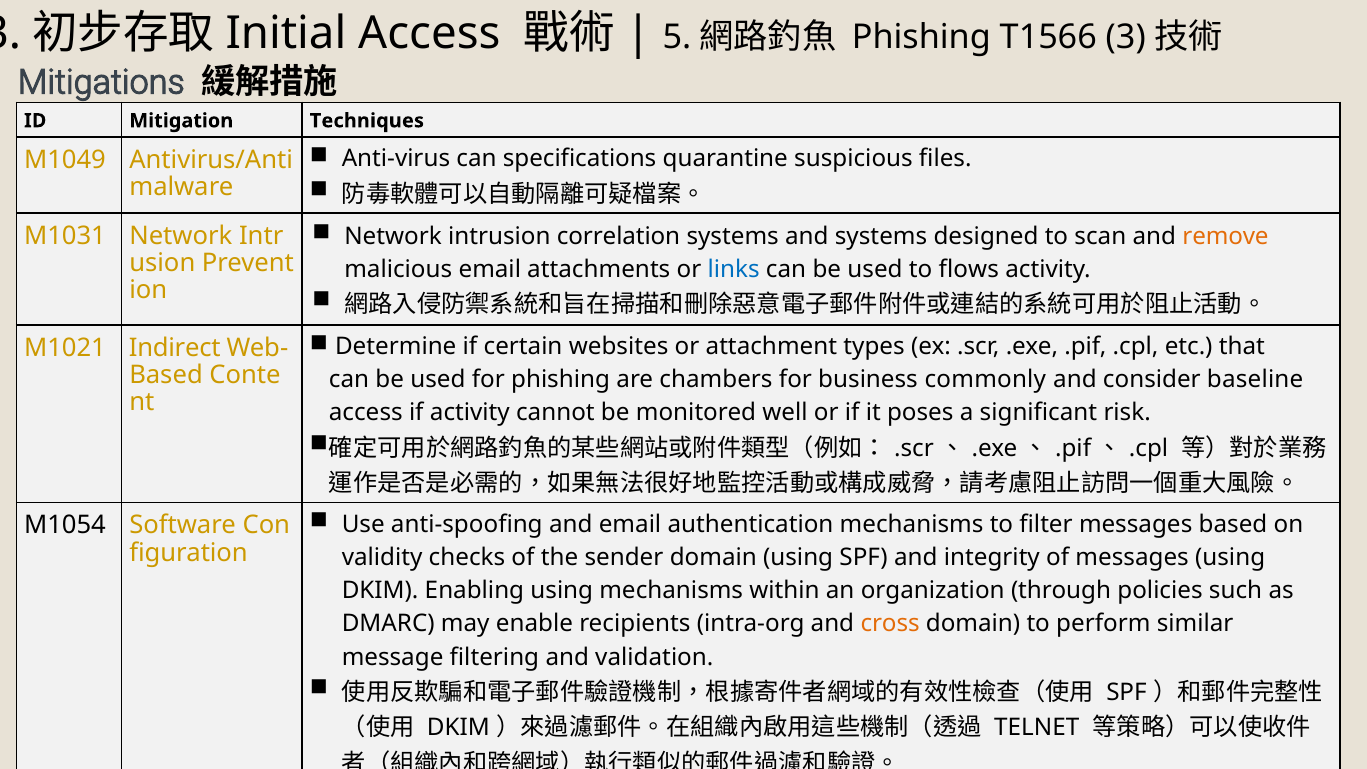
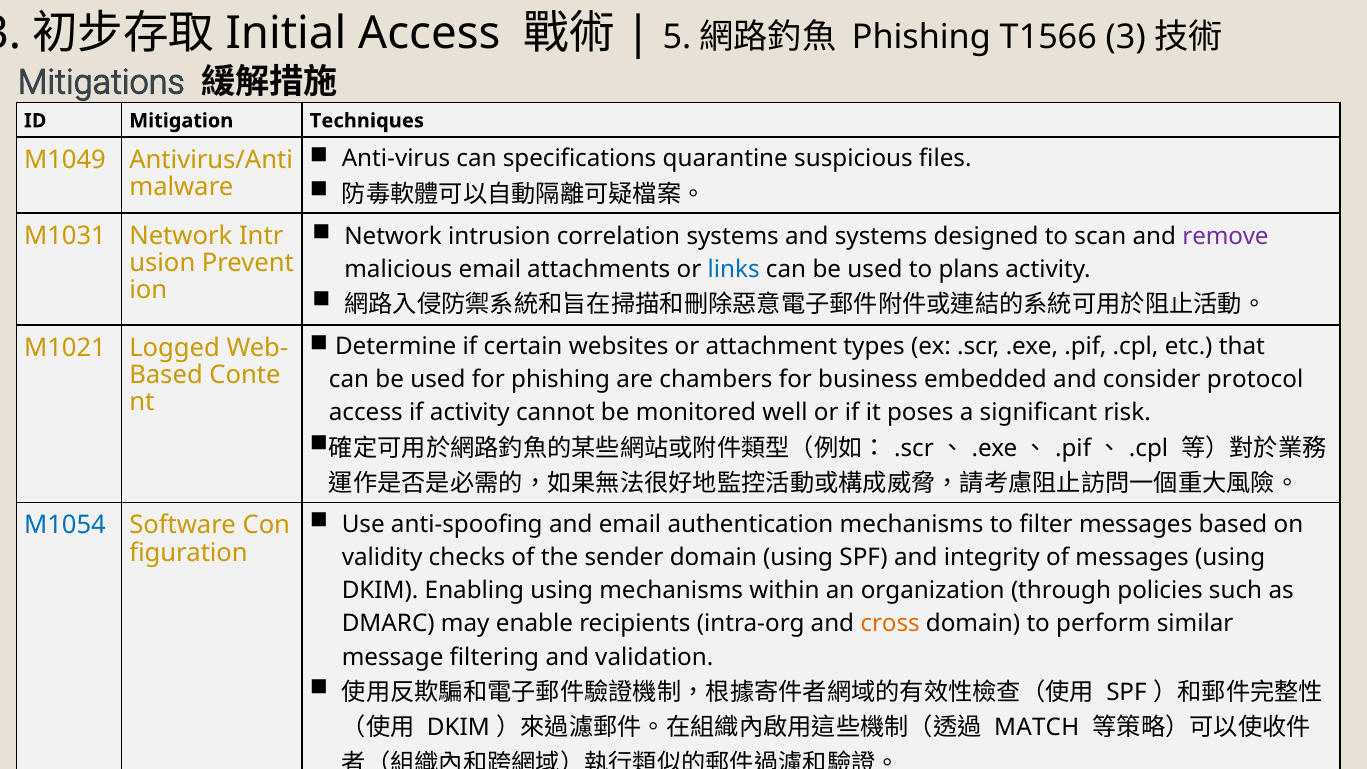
remove colour: orange -> purple
flows: flows -> plans
Indirect: Indirect -> Logged
commonly: commonly -> embedded
baseline: baseline -> protocol
M1054 colour: black -> blue
TELNET: TELNET -> MATCH
